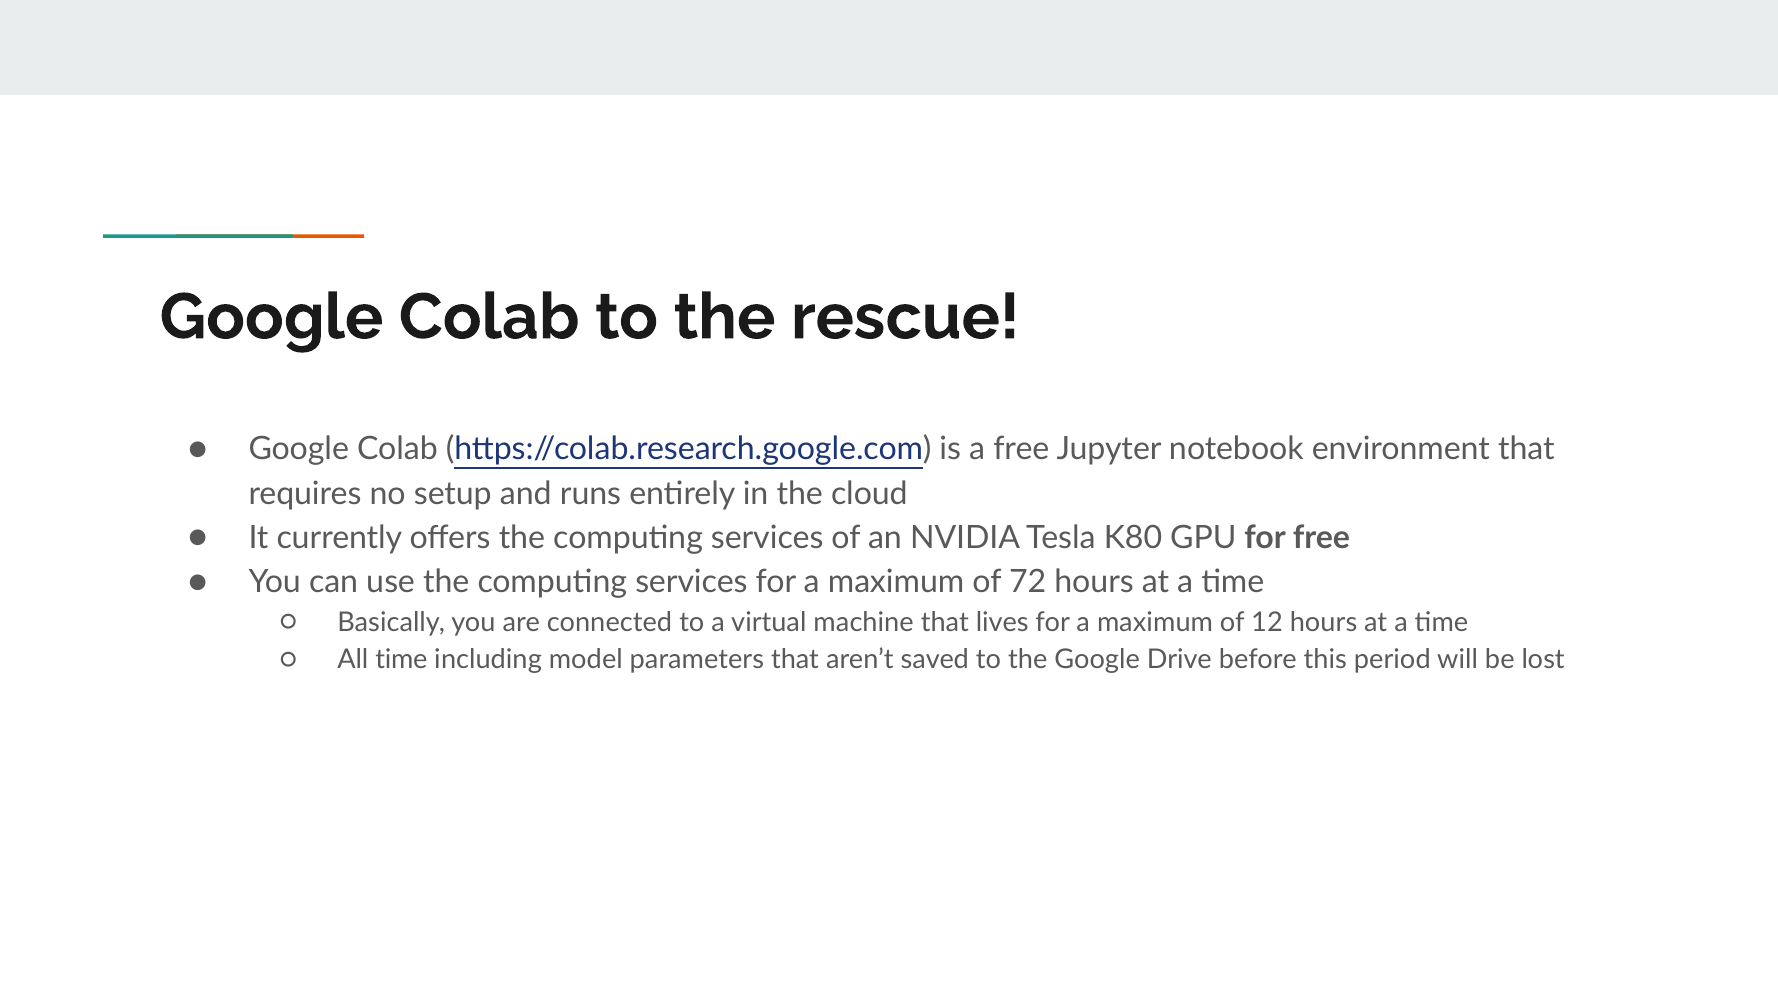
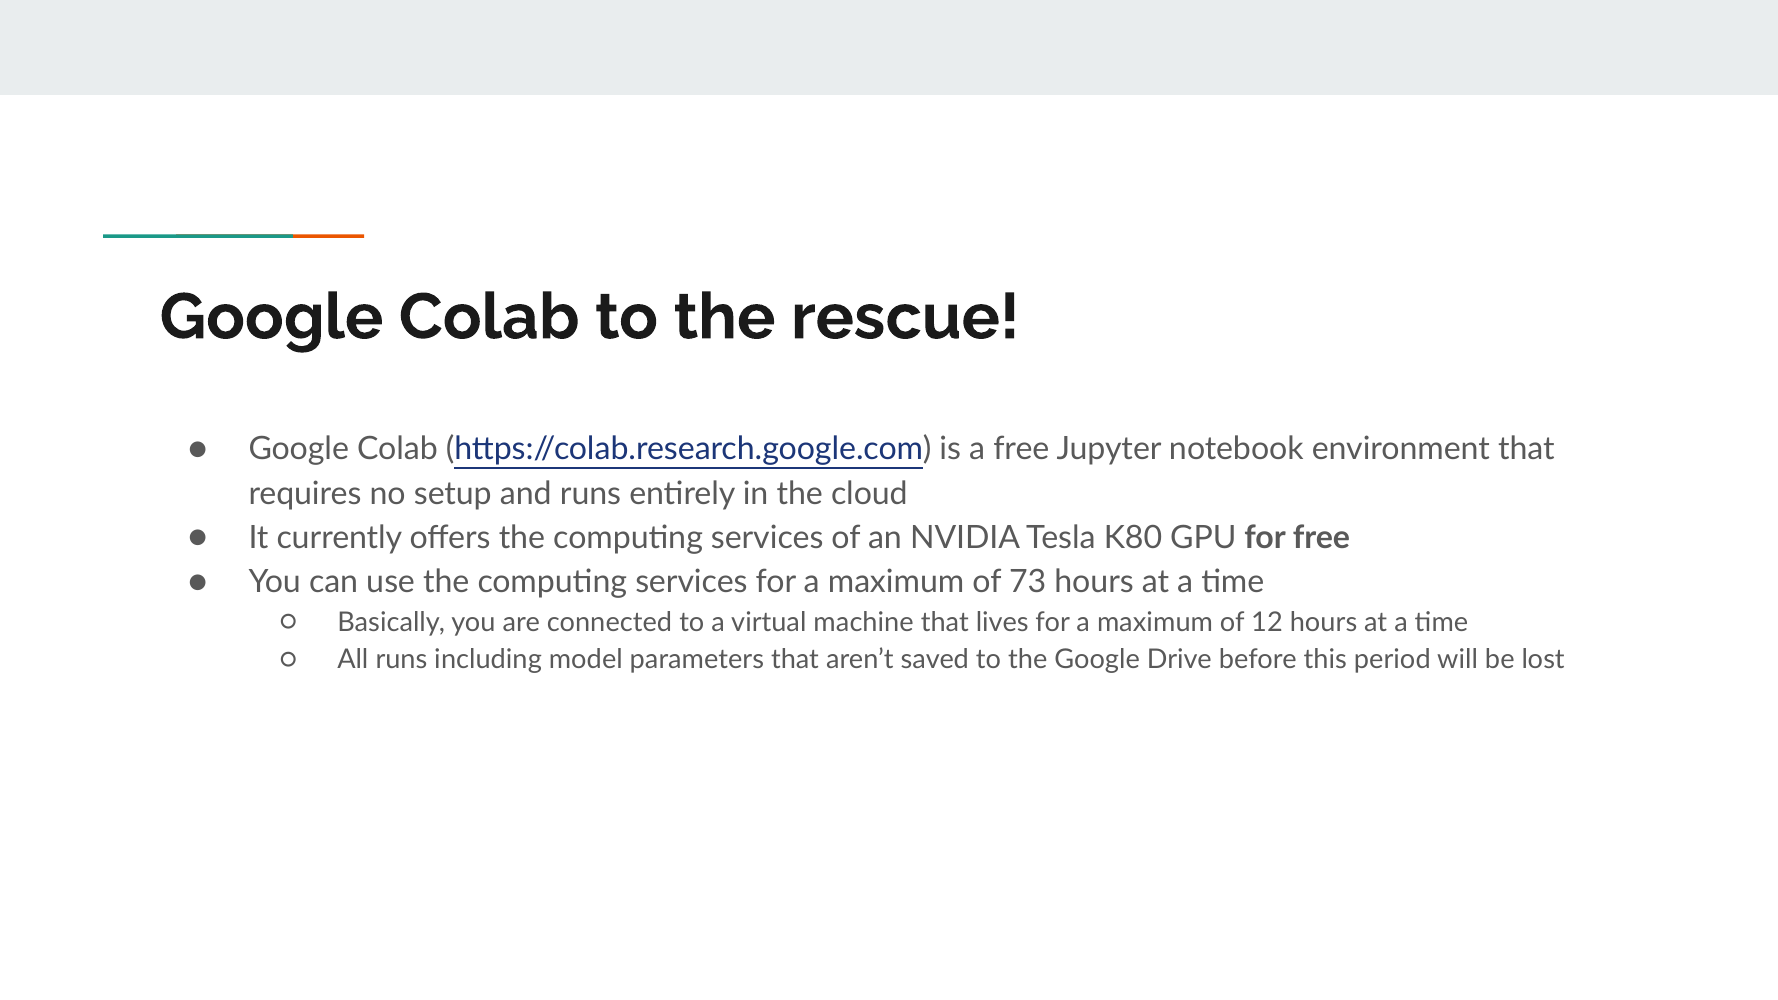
72: 72 -> 73
All time: time -> runs
